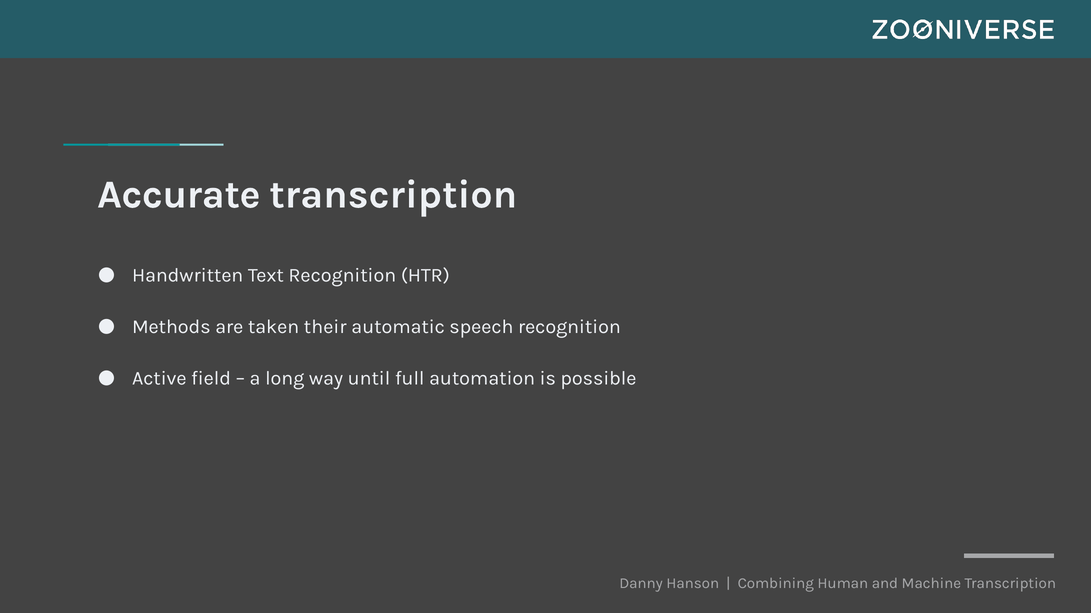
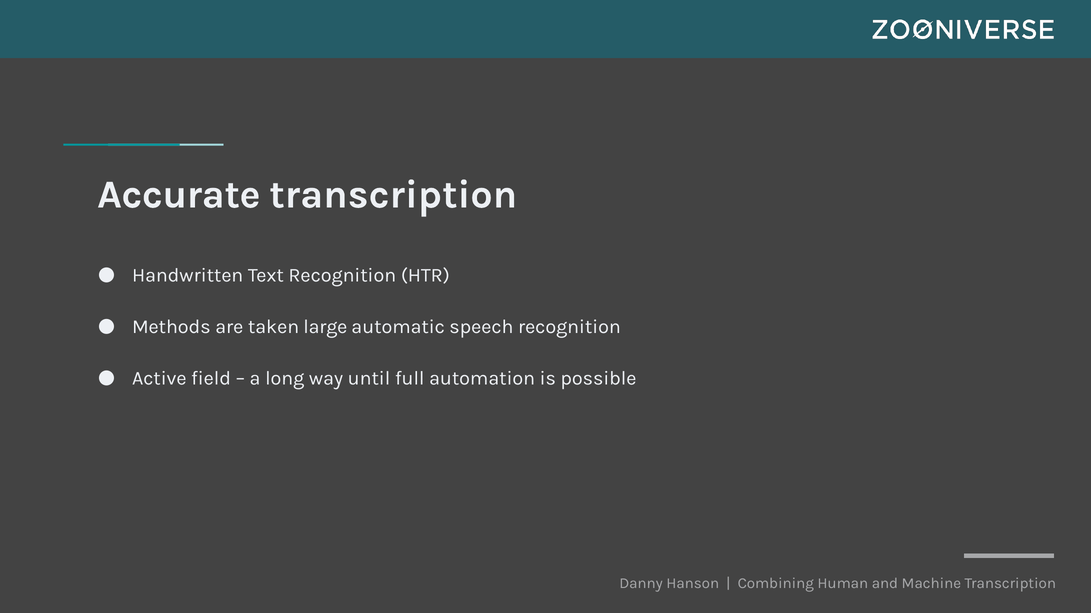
their: their -> large
